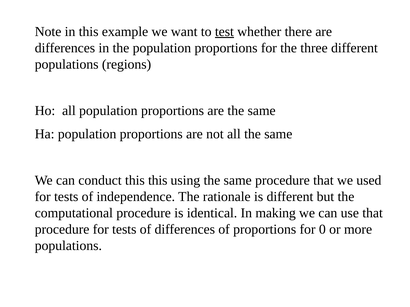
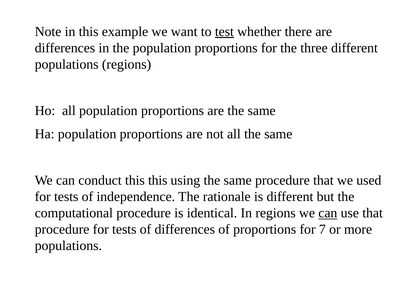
In making: making -> regions
can at (328, 213) underline: none -> present
0: 0 -> 7
